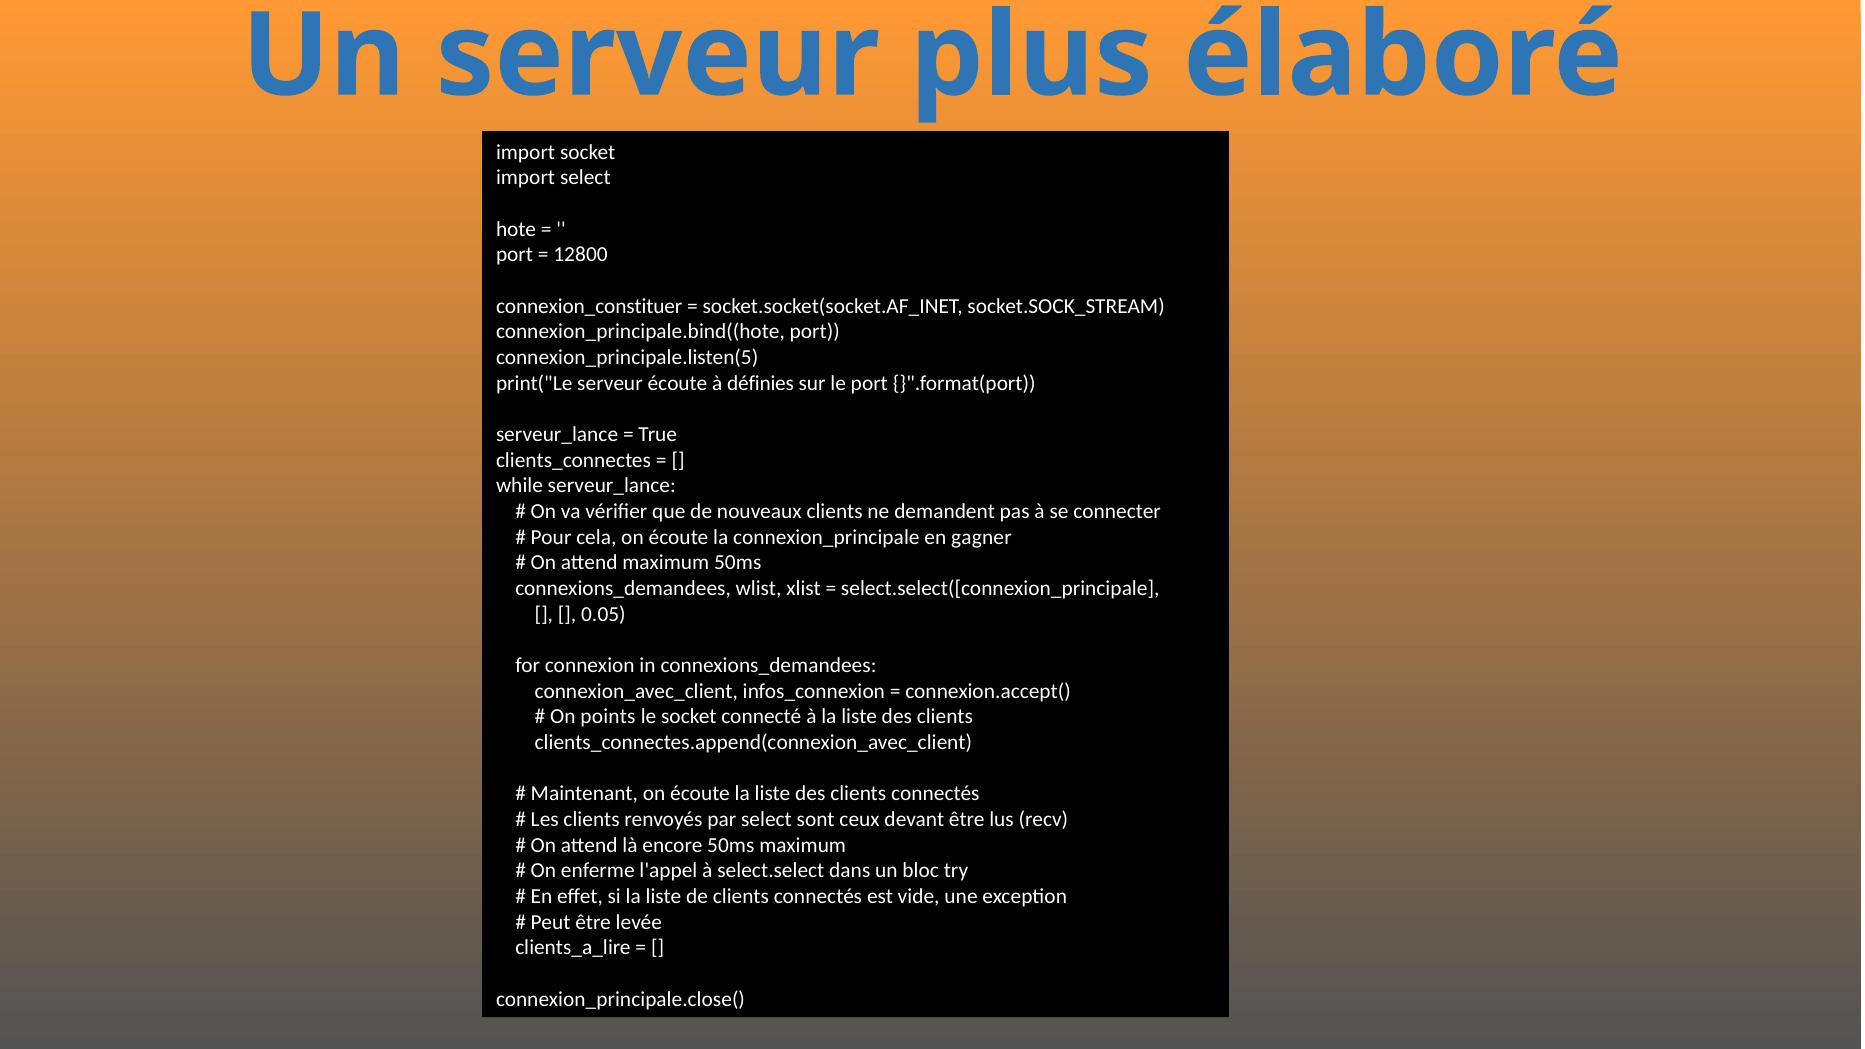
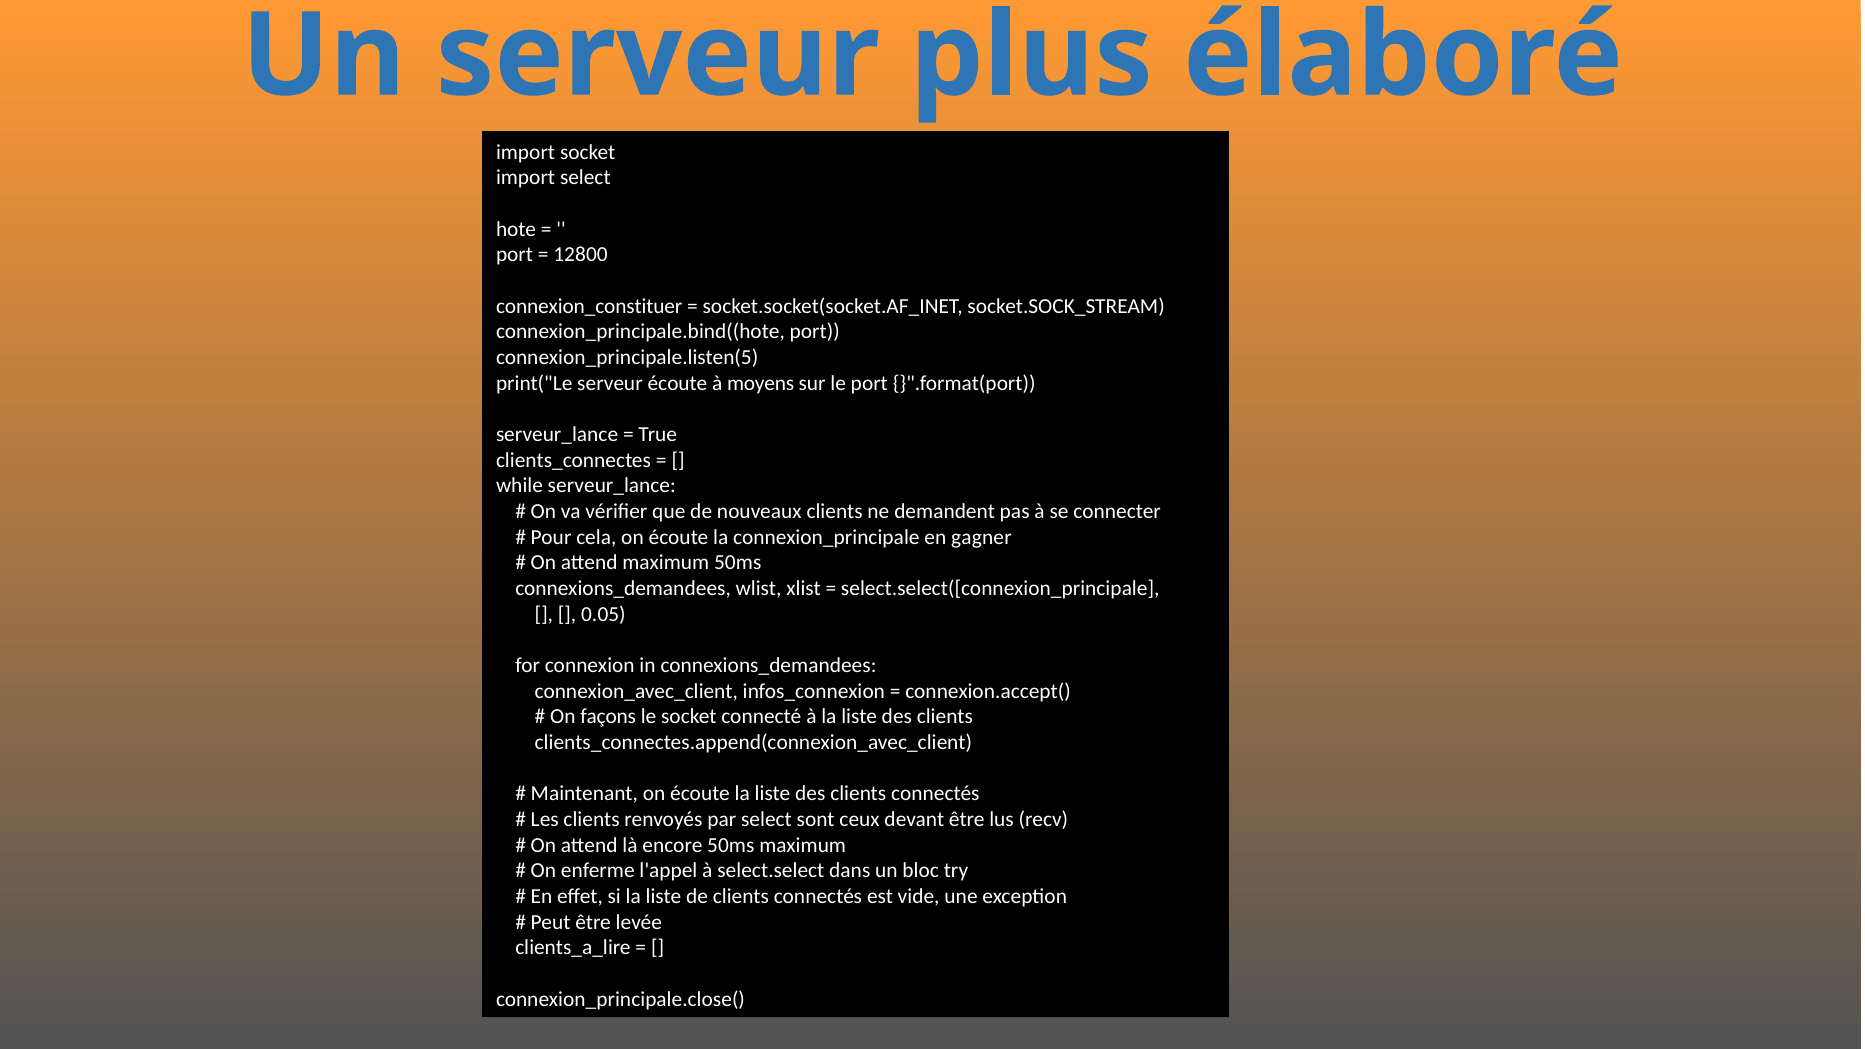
définies: définies -> moyens
points: points -> façons
